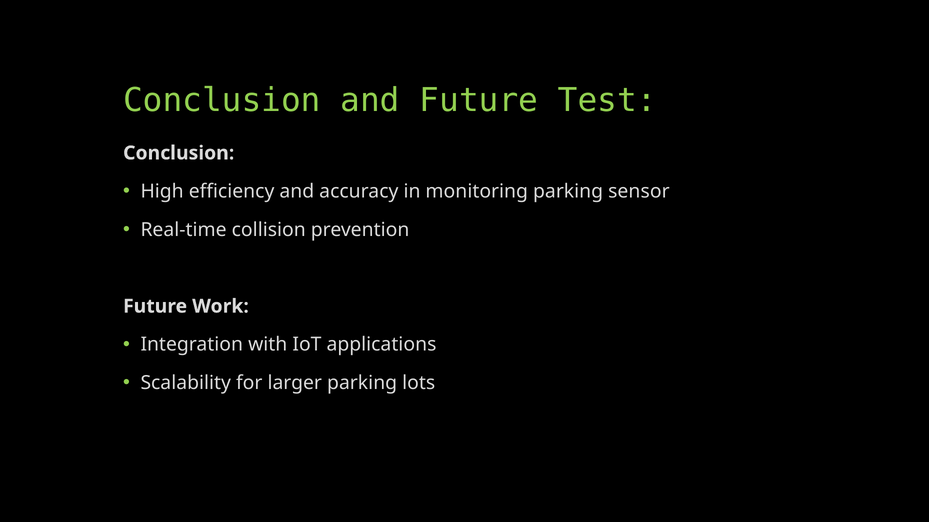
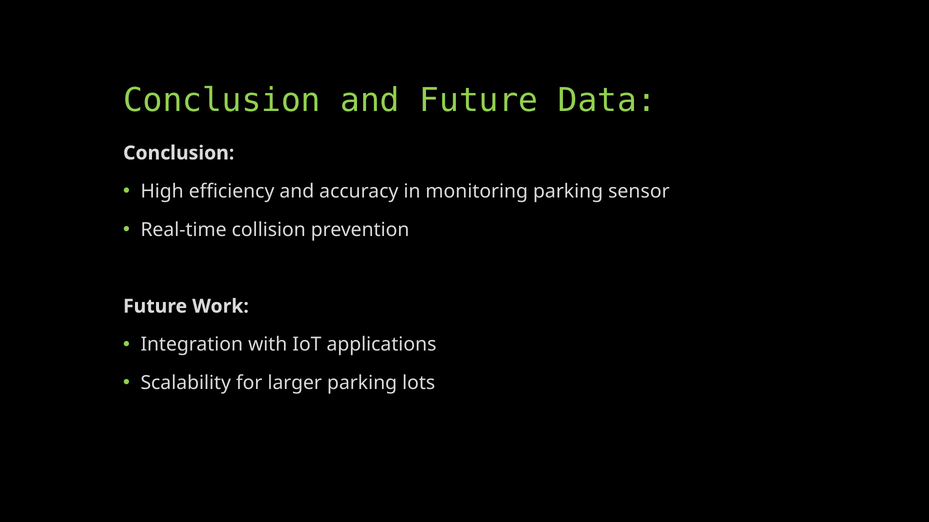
Test: Test -> Data
